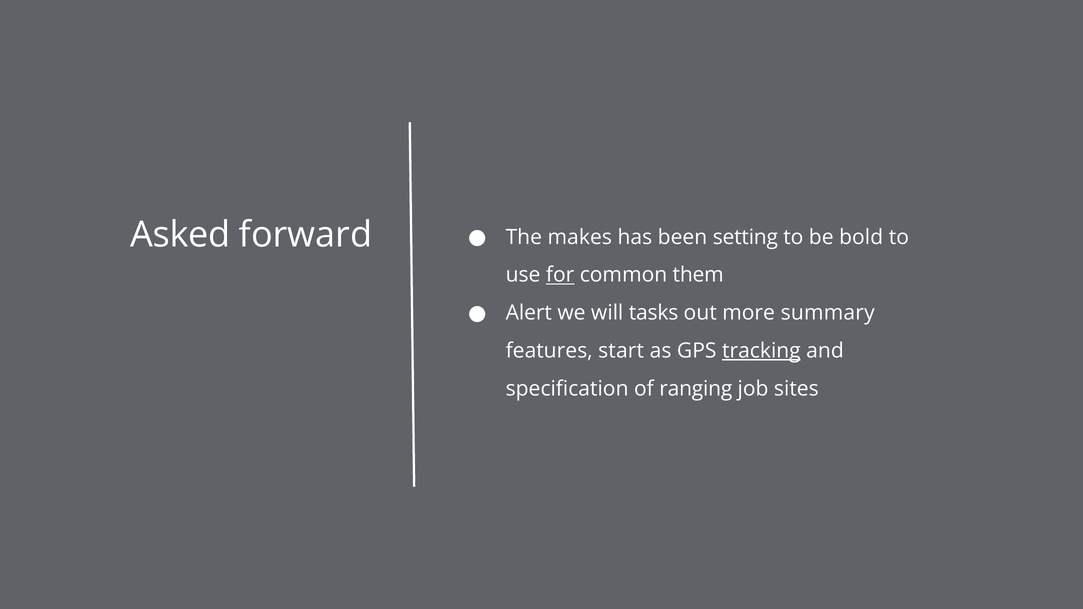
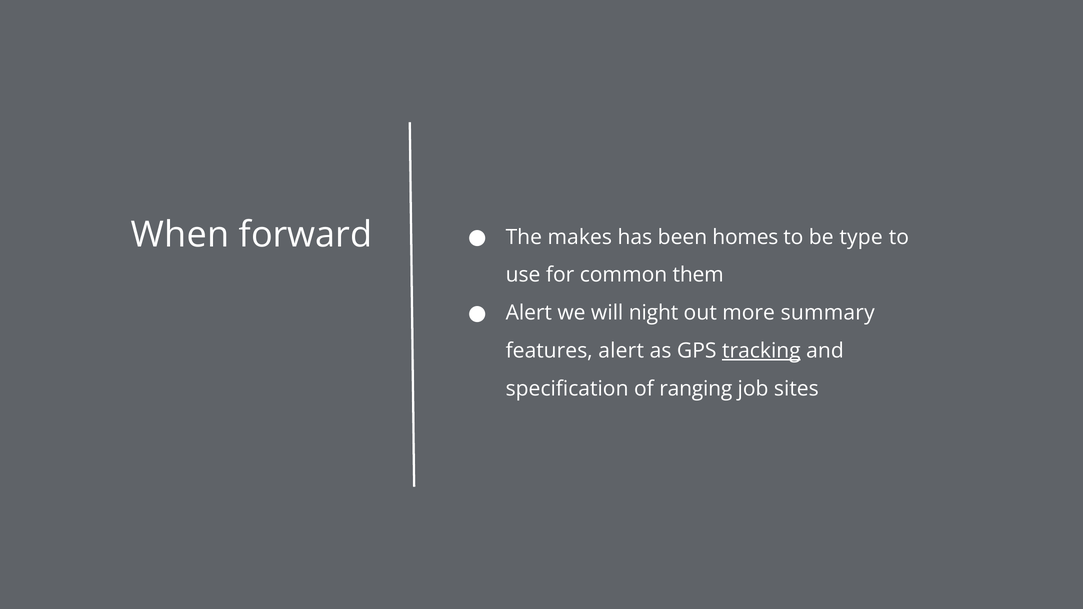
Asked: Asked -> When
setting: setting -> homes
bold: bold -> type
for underline: present -> none
tasks: tasks -> night
features start: start -> alert
